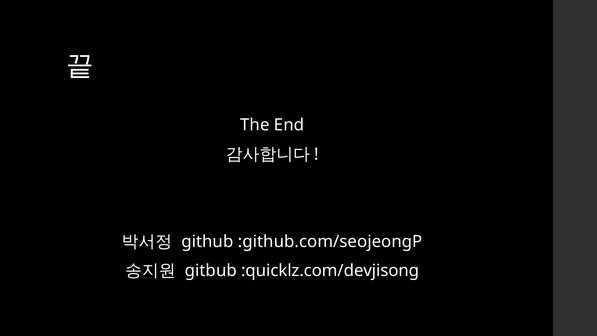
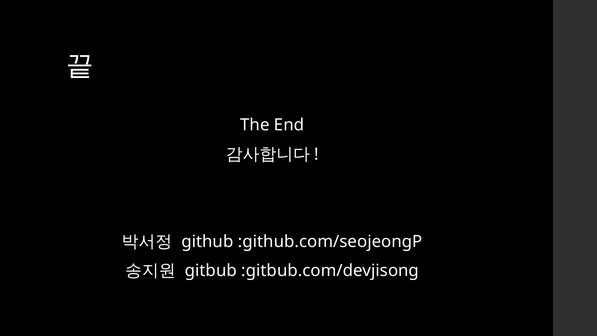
:quicklz.com/devjisong: :quicklz.com/devjisong -> :gitbub.com/devjisong
